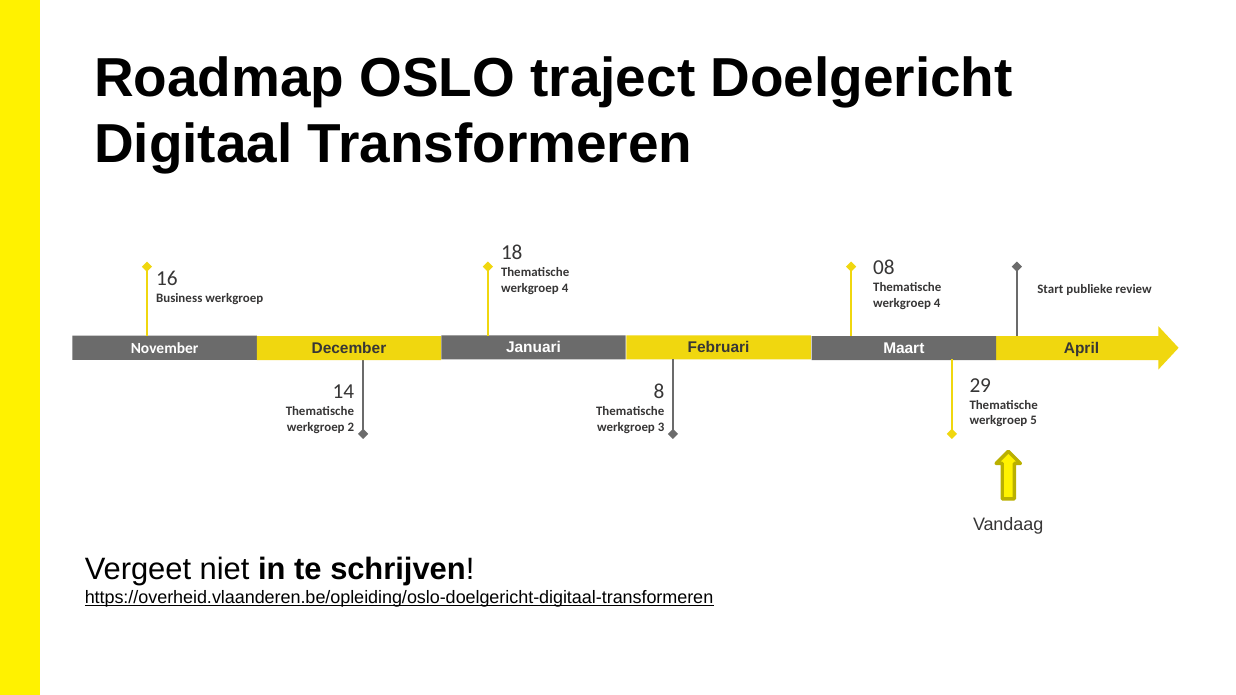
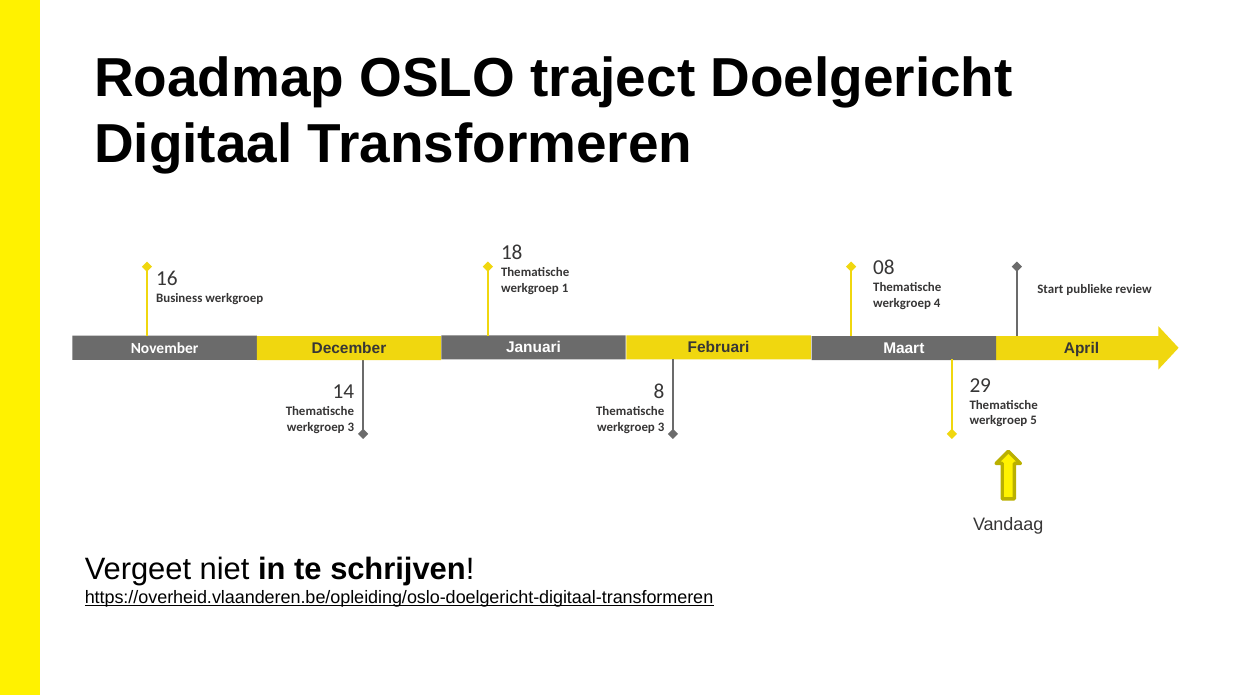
4 at (565, 288): 4 -> 1
2 at (351, 427): 2 -> 3
